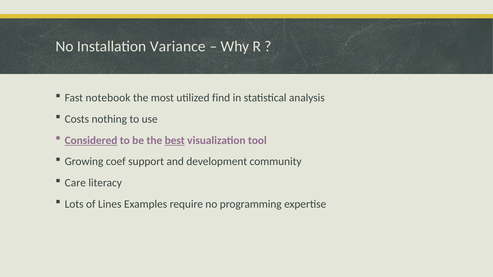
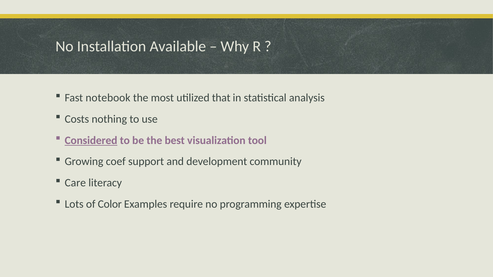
Variance: Variance -> Available
find: find -> that
best underline: present -> none
Lines: Lines -> Color
